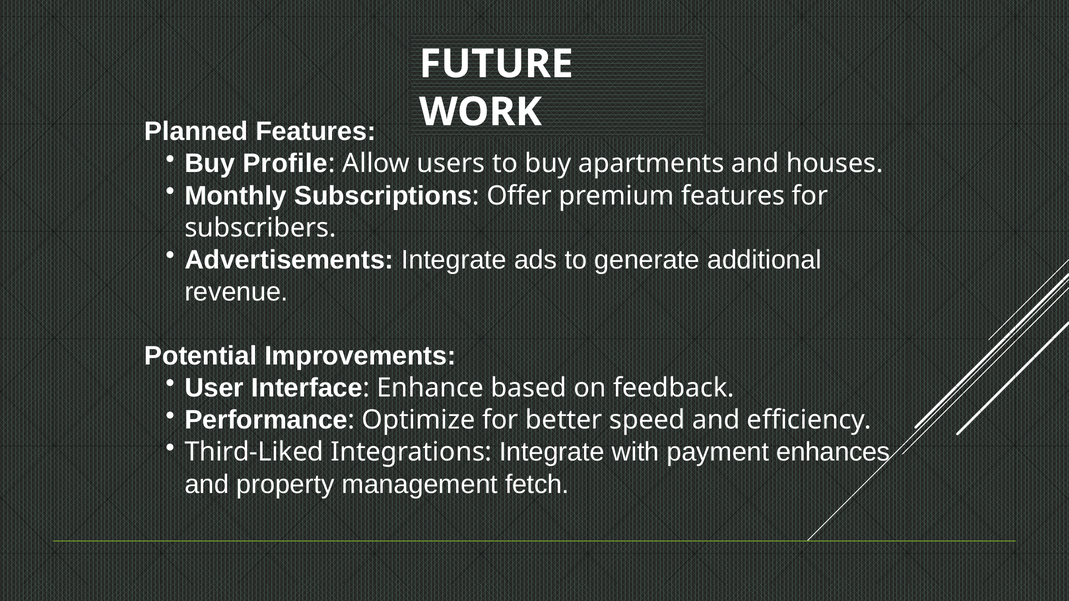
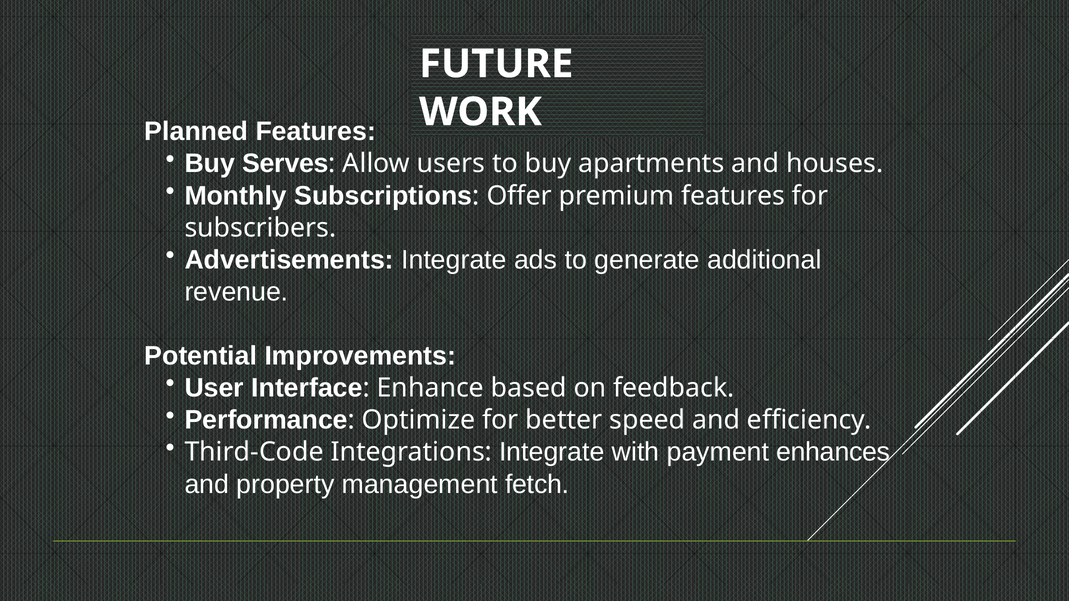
Profile: Profile -> Serves
Third-Liked: Third-Liked -> Third-Code
